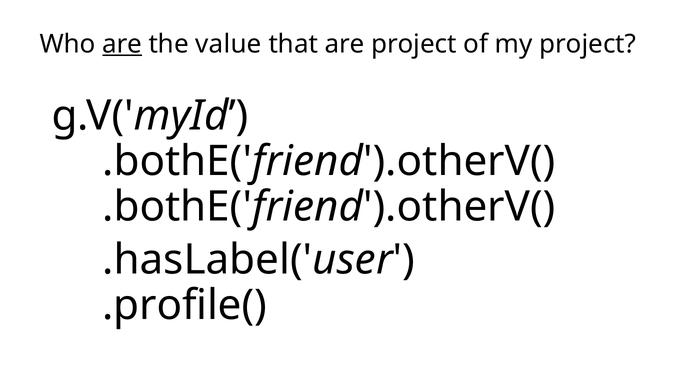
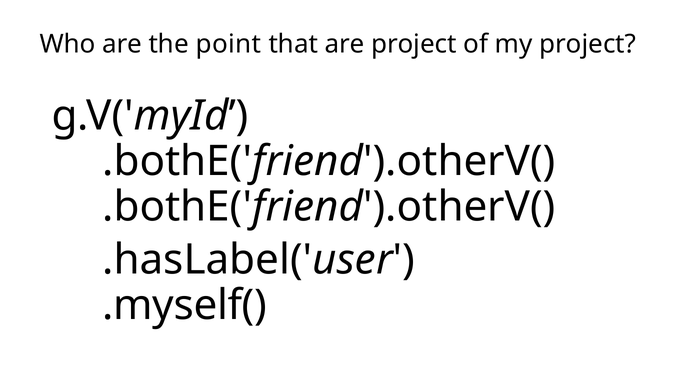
are at (122, 44) underline: present -> none
value: value -> point
.profile(: .profile( -> .myself(
